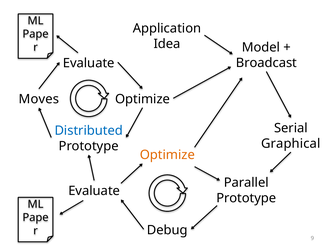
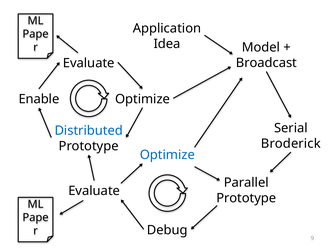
Moves: Moves -> Enable
Graphical: Graphical -> Broderick
Optimize at (167, 155) colour: orange -> blue
